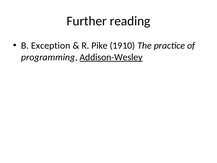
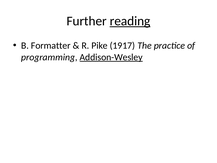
reading underline: none -> present
Exception: Exception -> Formatter
1910: 1910 -> 1917
